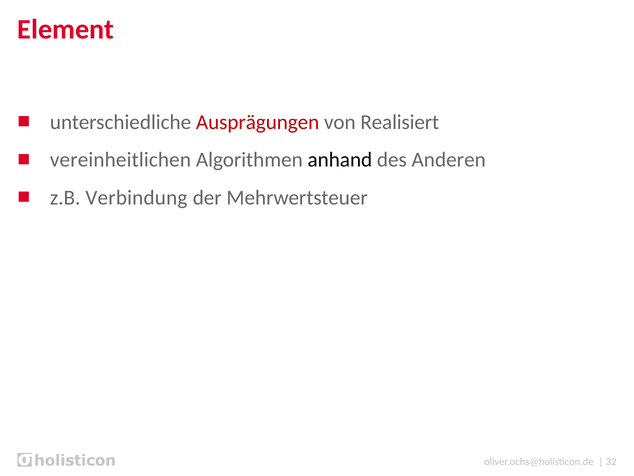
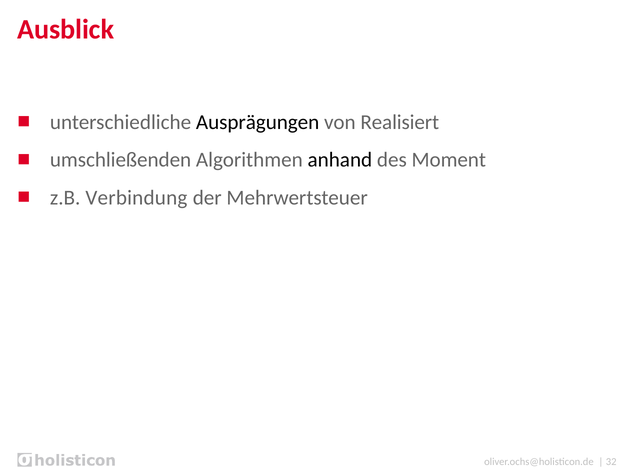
Element: Element -> Ausblick
Ausprägungen colour: red -> black
vereinheitlichen: vereinheitlichen -> umschließenden
Anderen: Anderen -> Moment
